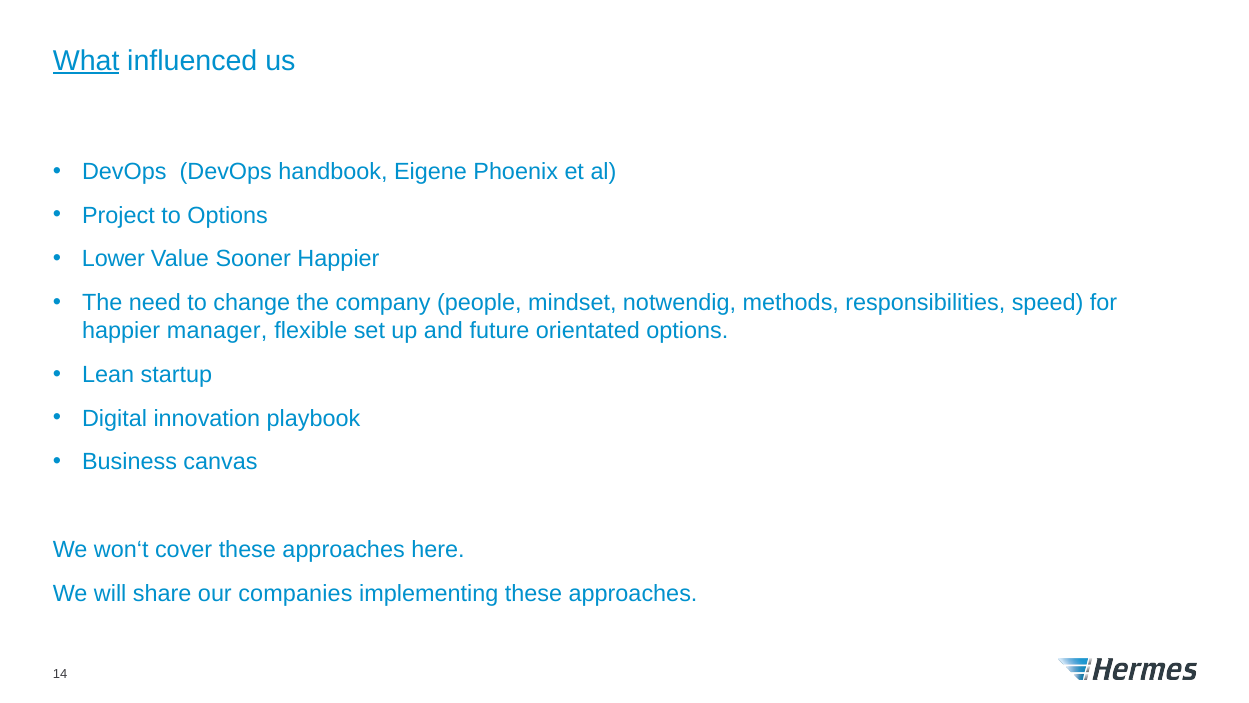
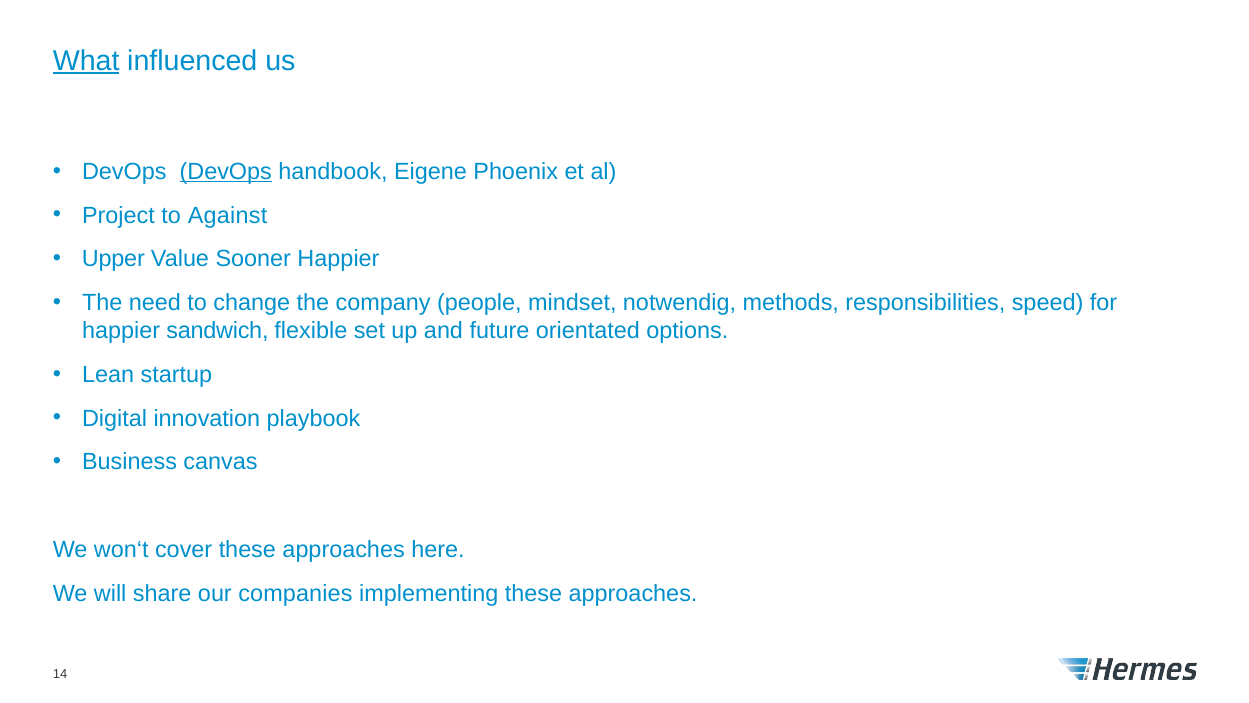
DevOps at (226, 172) underline: none -> present
to Options: Options -> Against
Lower: Lower -> Upper
manager: manager -> sandwich
